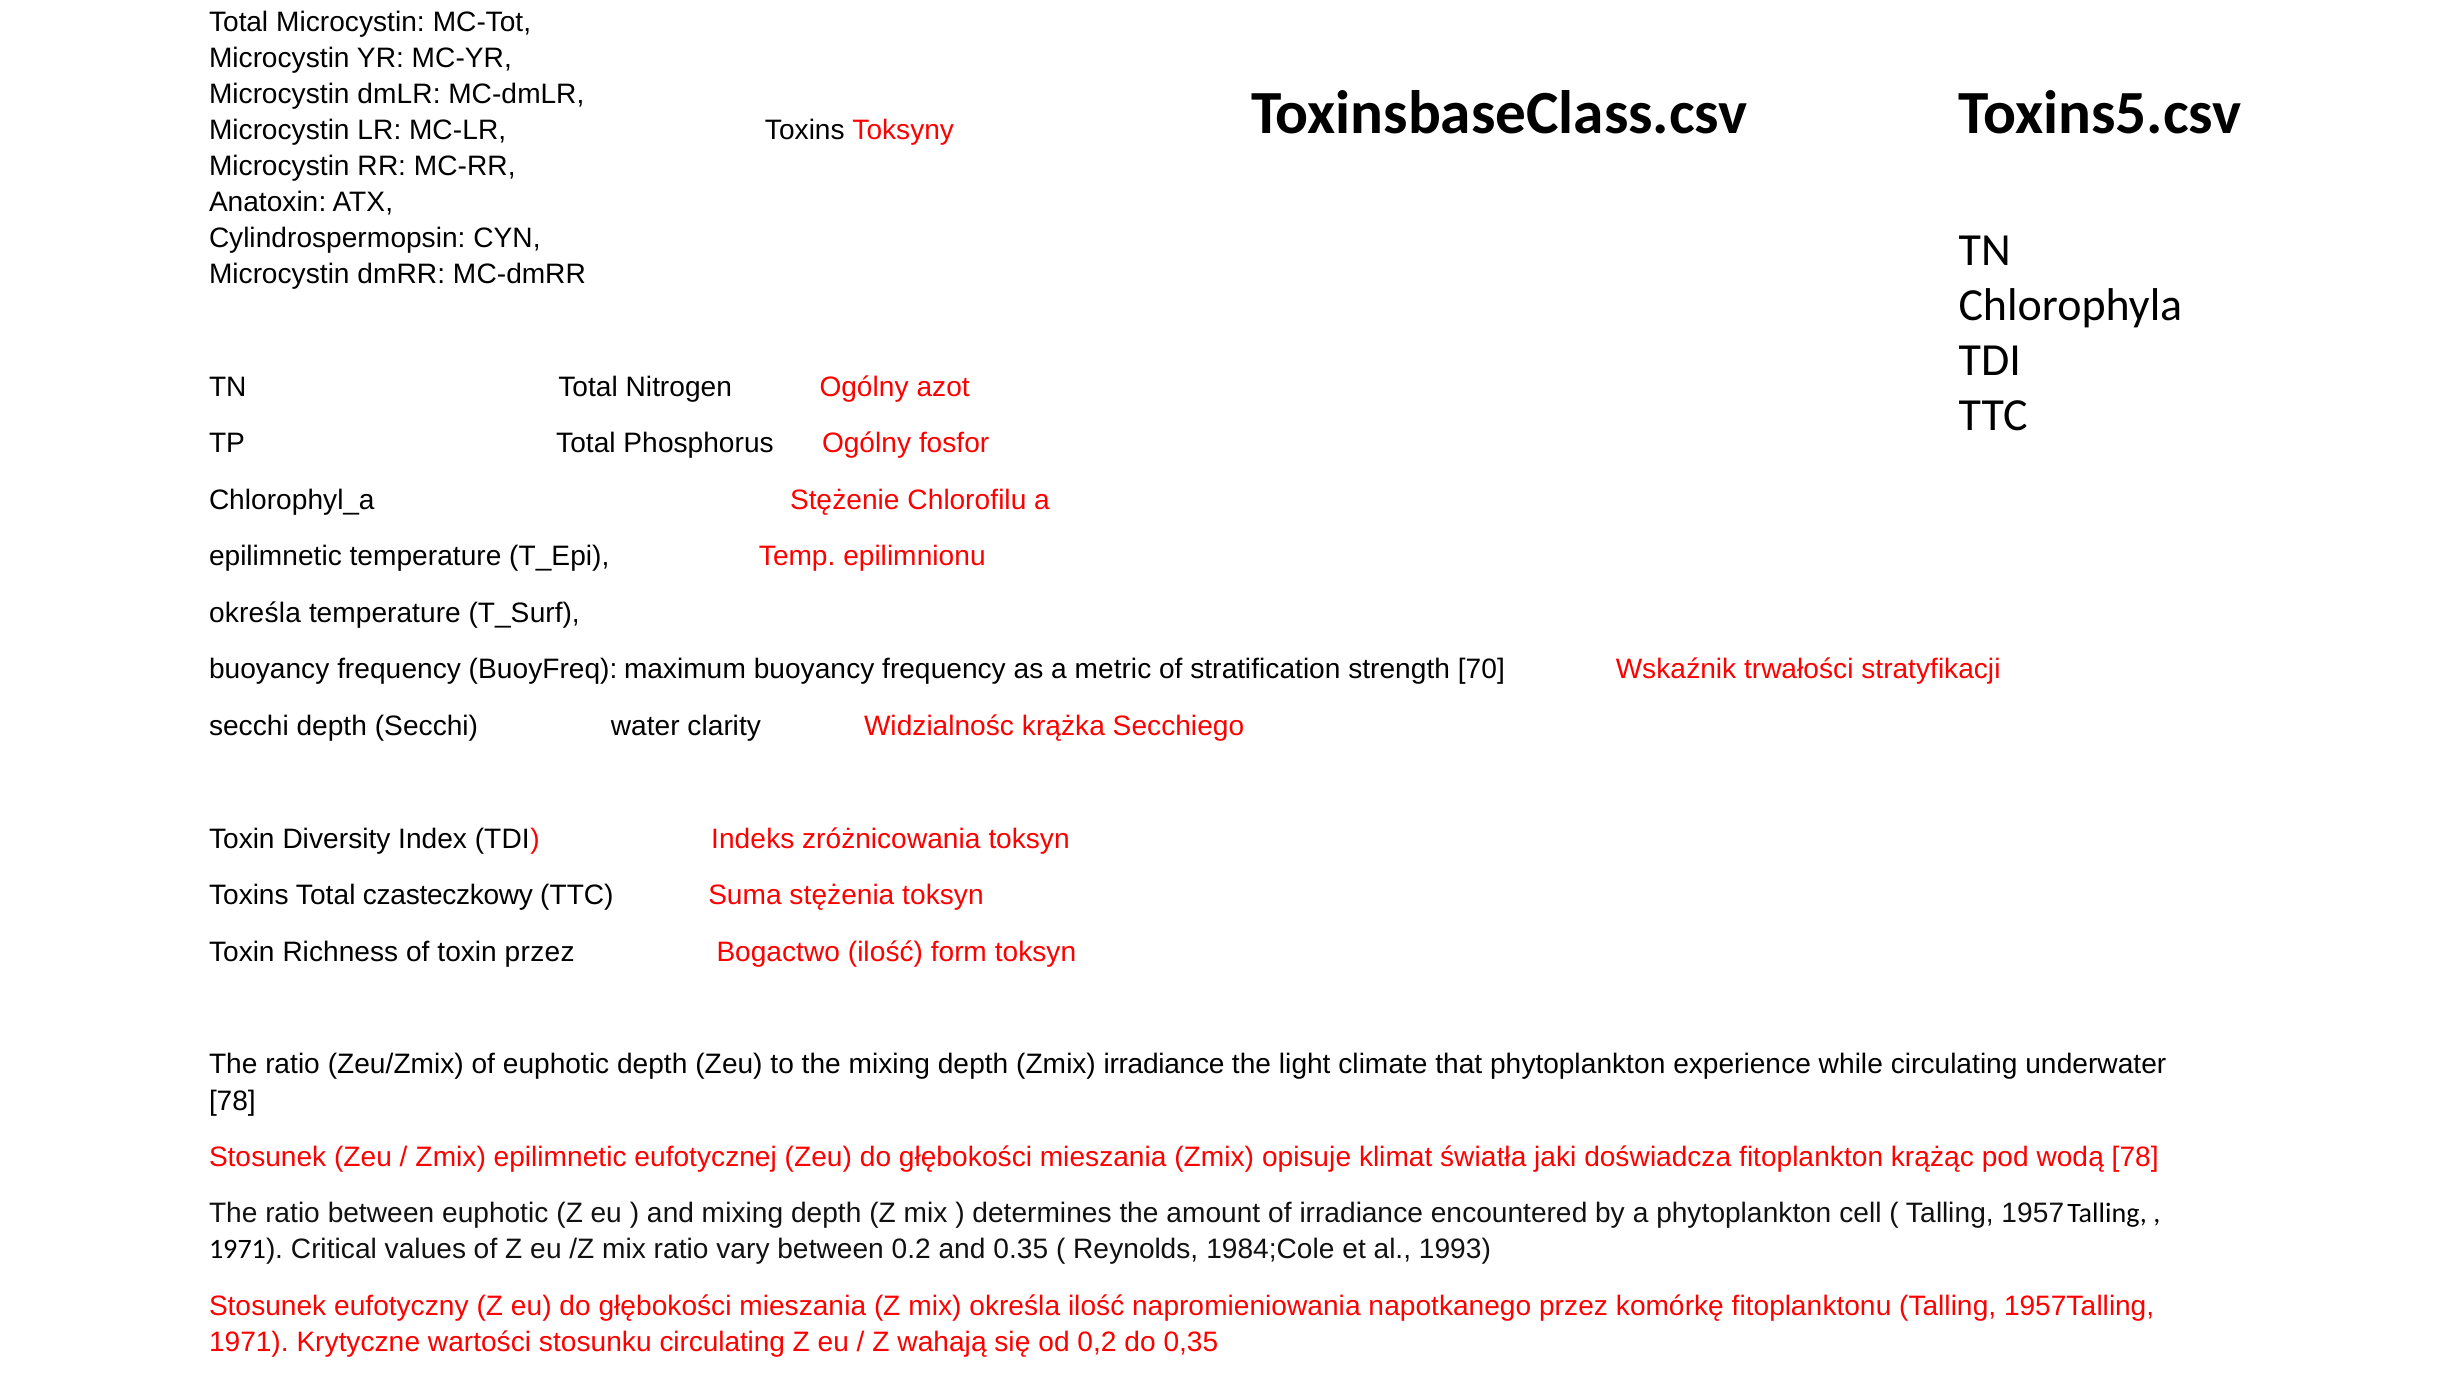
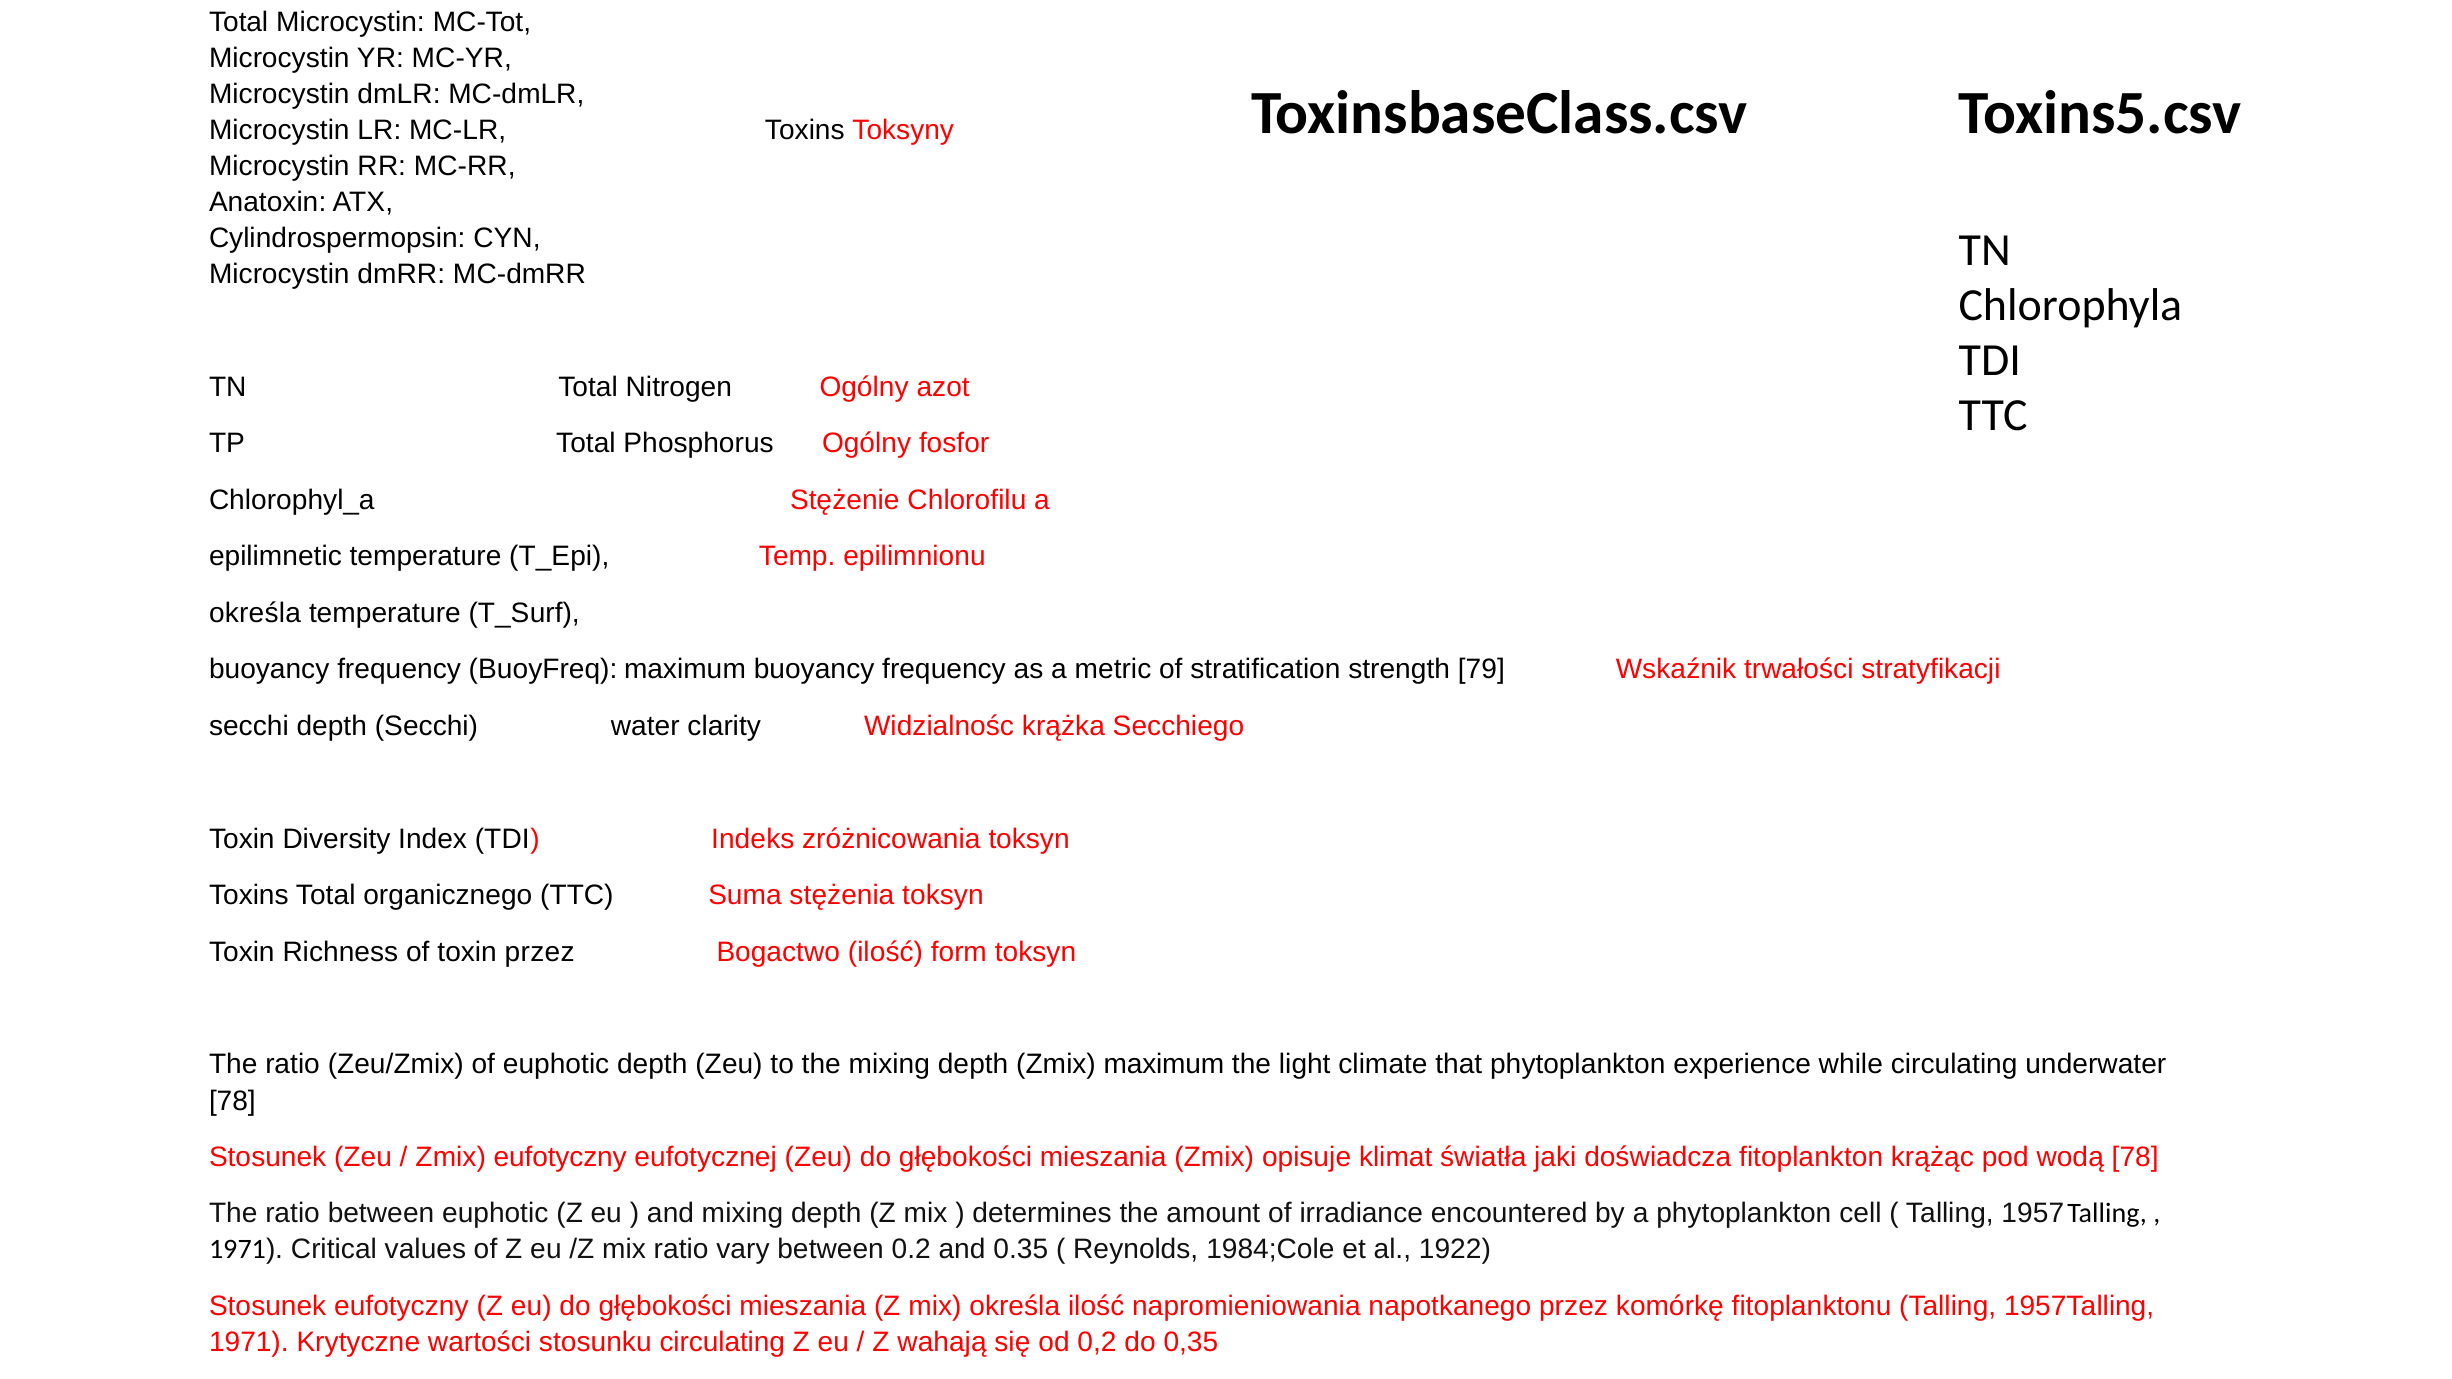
70: 70 -> 79
czasteczkowy: czasteczkowy -> organicznego
Zmix irradiance: irradiance -> maximum
Zmix epilimnetic: epilimnetic -> eufotyczny
1993: 1993 -> 1922
